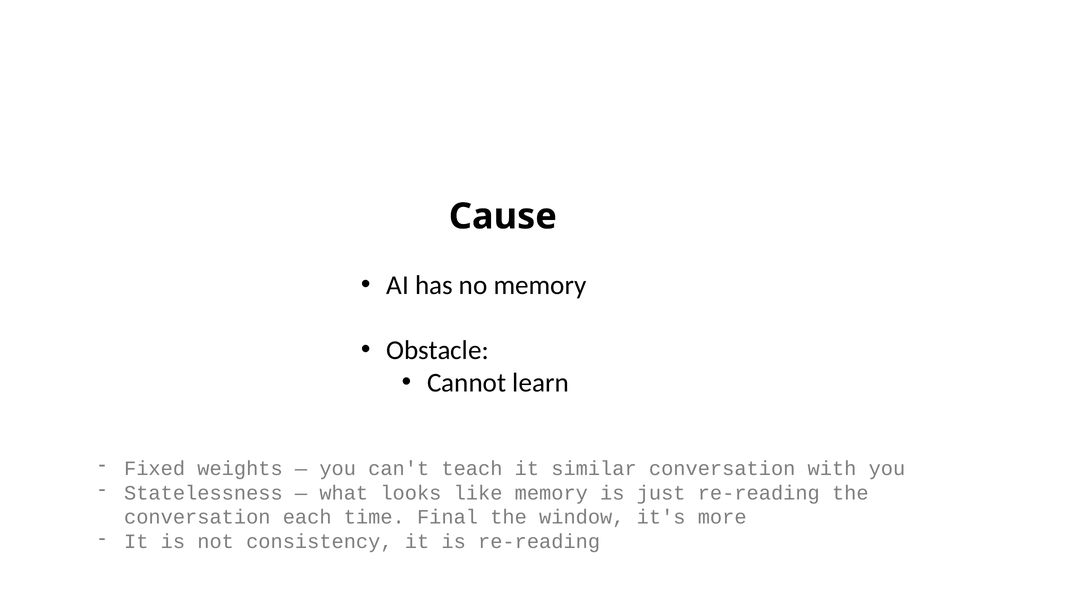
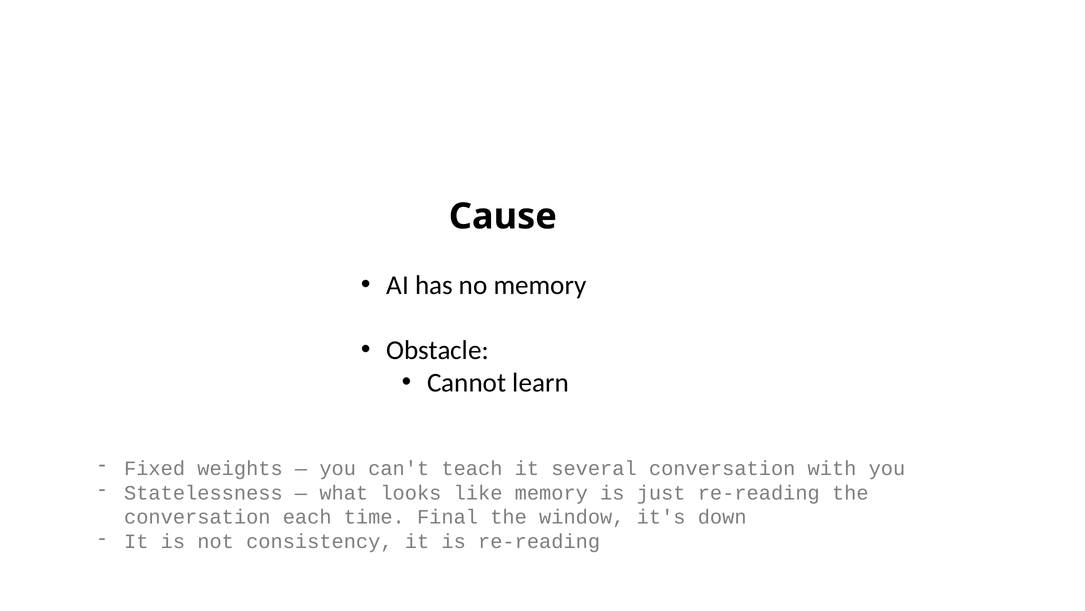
similar: similar -> several
more: more -> down
